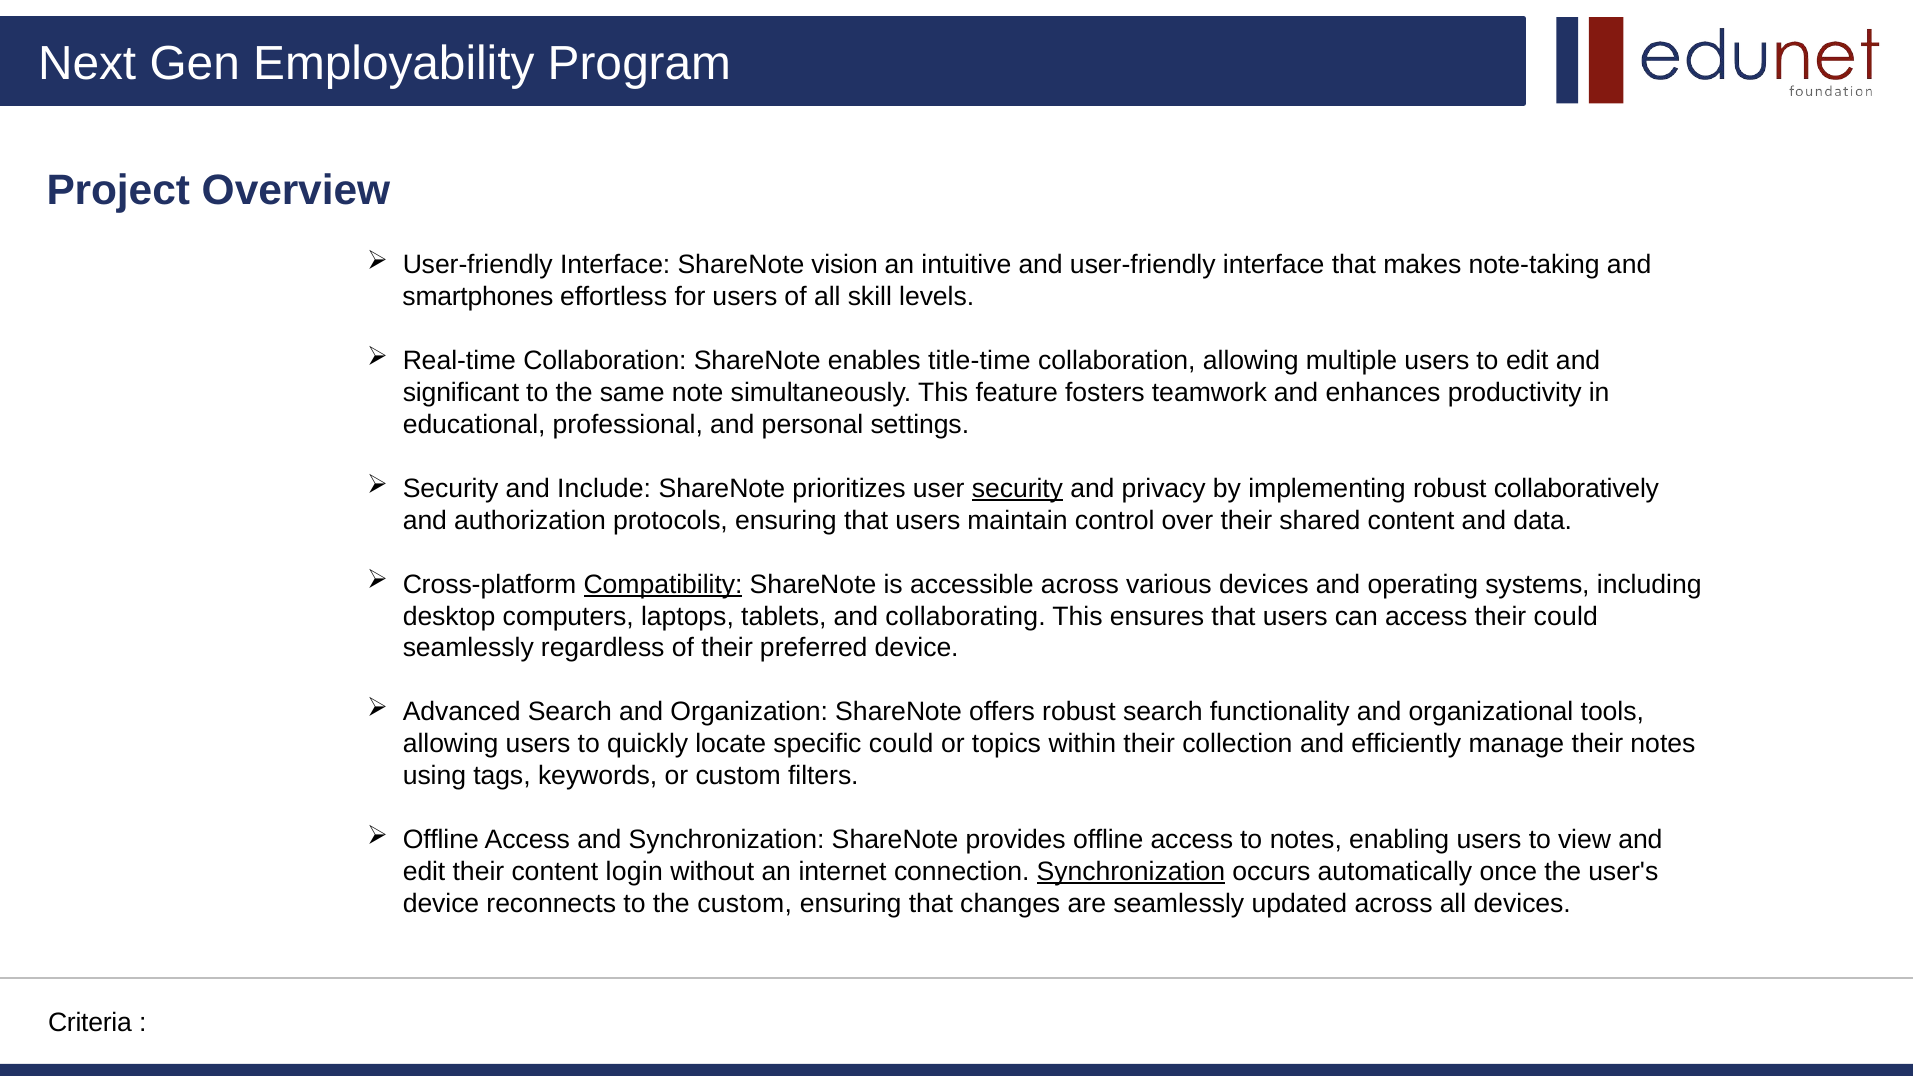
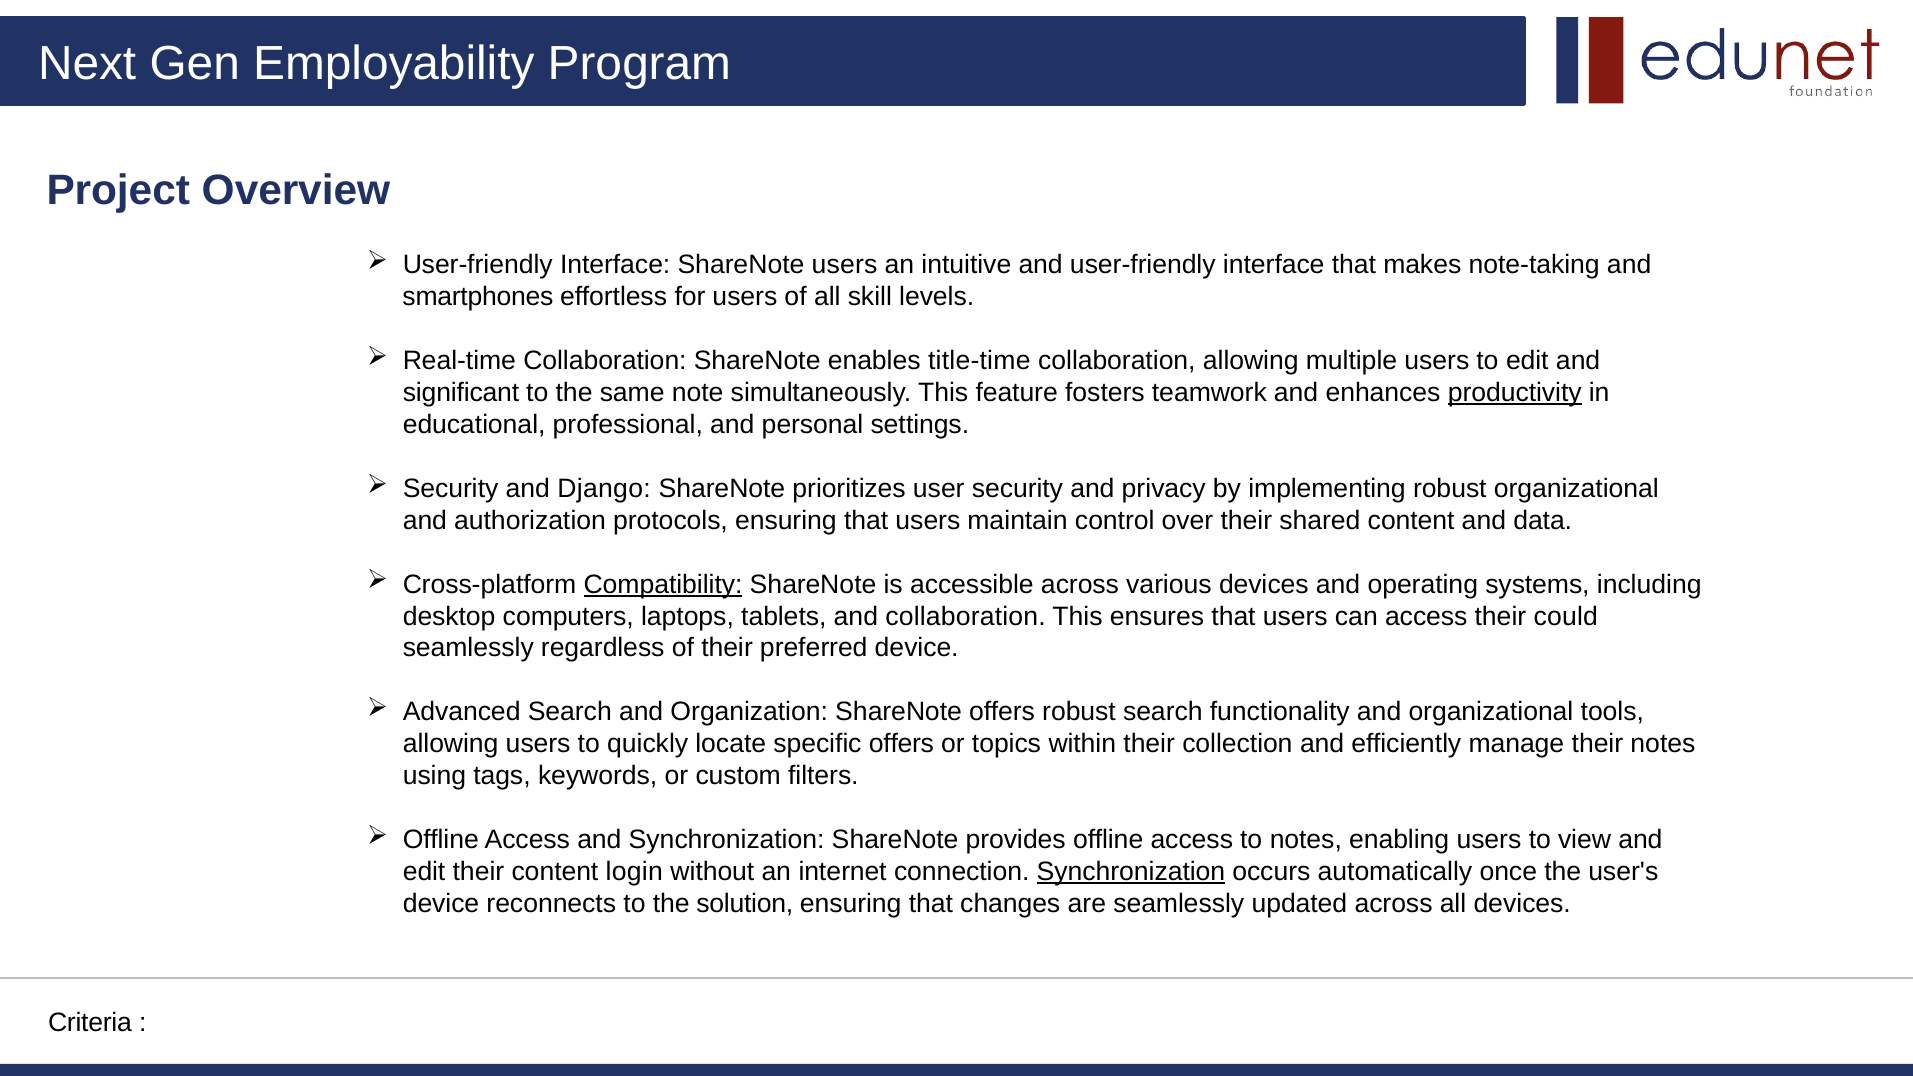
ShareNote vision: vision -> users
productivity underline: none -> present
Include: Include -> Django
security at (1017, 489) underline: present -> none
robust collaboratively: collaboratively -> organizational
and collaborating: collaborating -> collaboration
specific could: could -> offers
the custom: custom -> solution
